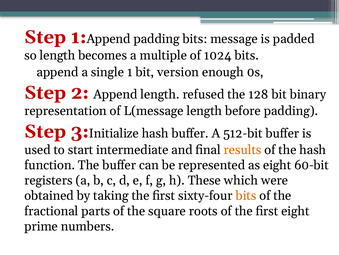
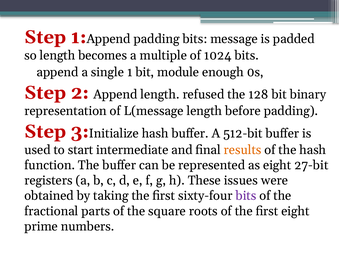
version: version -> module
60-bit: 60-bit -> 27-bit
which: which -> issues
bits at (246, 195) colour: orange -> purple
